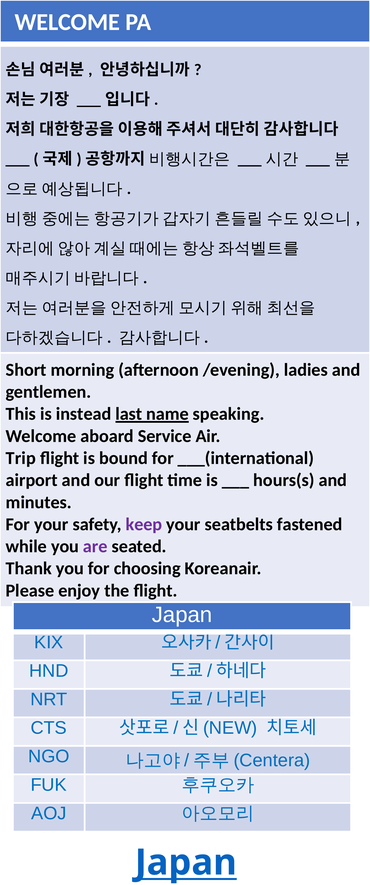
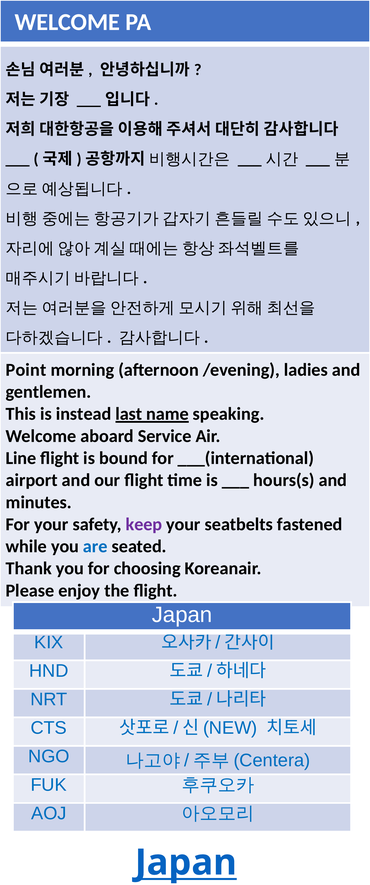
Short: Short -> Point
Trip: Trip -> Line
are colour: purple -> blue
